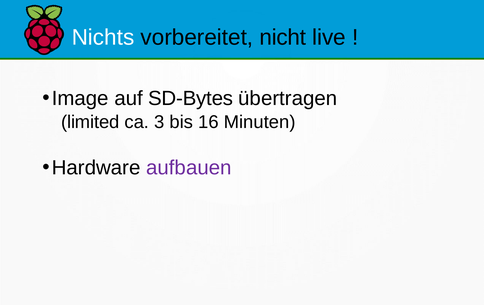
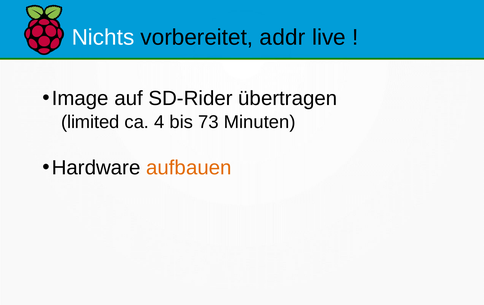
nicht: nicht -> addr
SD-Bytes: SD-Bytes -> SD-Rider
3: 3 -> 4
16: 16 -> 73
aufbauen colour: purple -> orange
